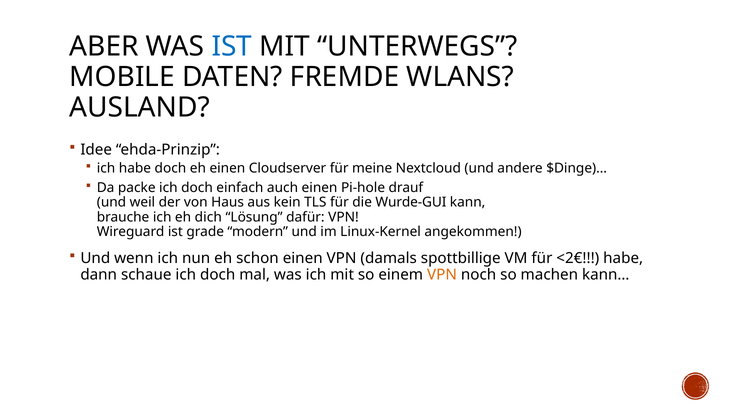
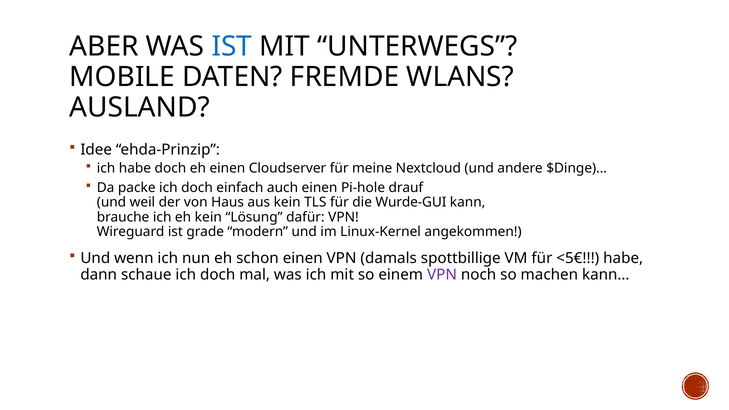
eh dich: dich -> kein
<2€: <2€ -> <5€
VPN at (442, 275) colour: orange -> purple
